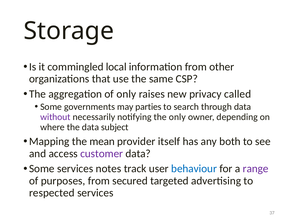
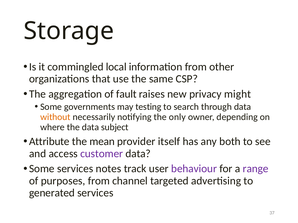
of only: only -> fault
called: called -> might
parties: parties -> testing
without colour: purple -> orange
Mapping: Mapping -> Attribute
behaviour colour: blue -> purple
secured: secured -> channel
respected: respected -> generated
